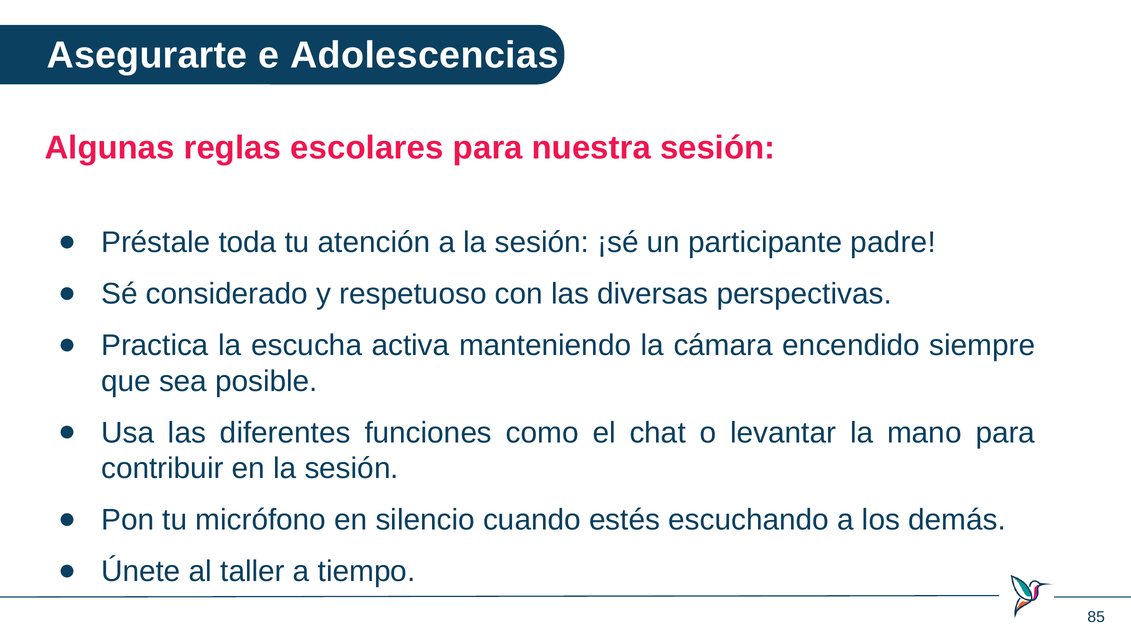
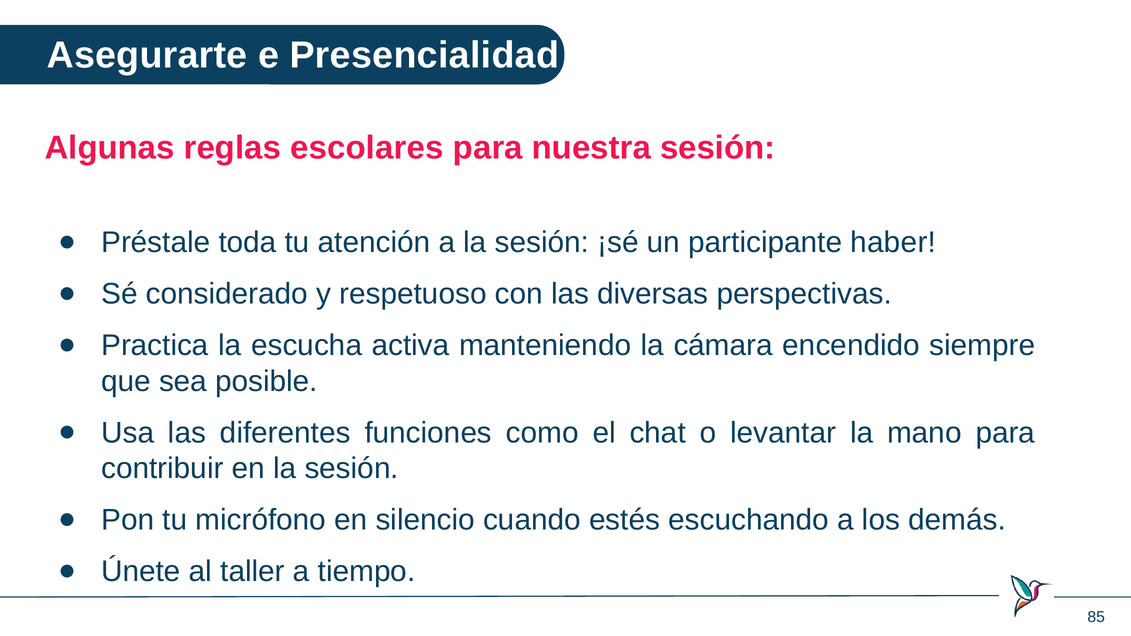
Adolescencias: Adolescencias -> Presencialidad
padre: padre -> haber
